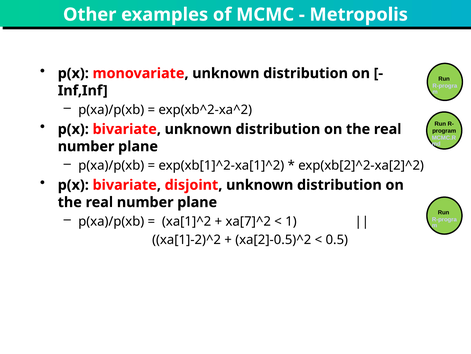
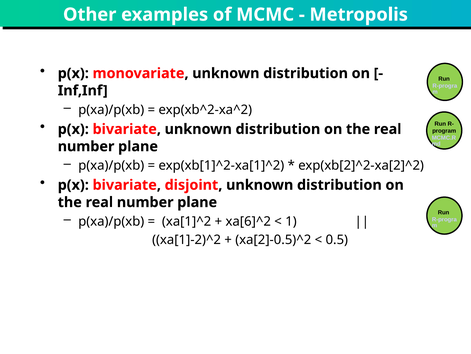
xa[7]^2: xa[7]^2 -> xa[6]^2
